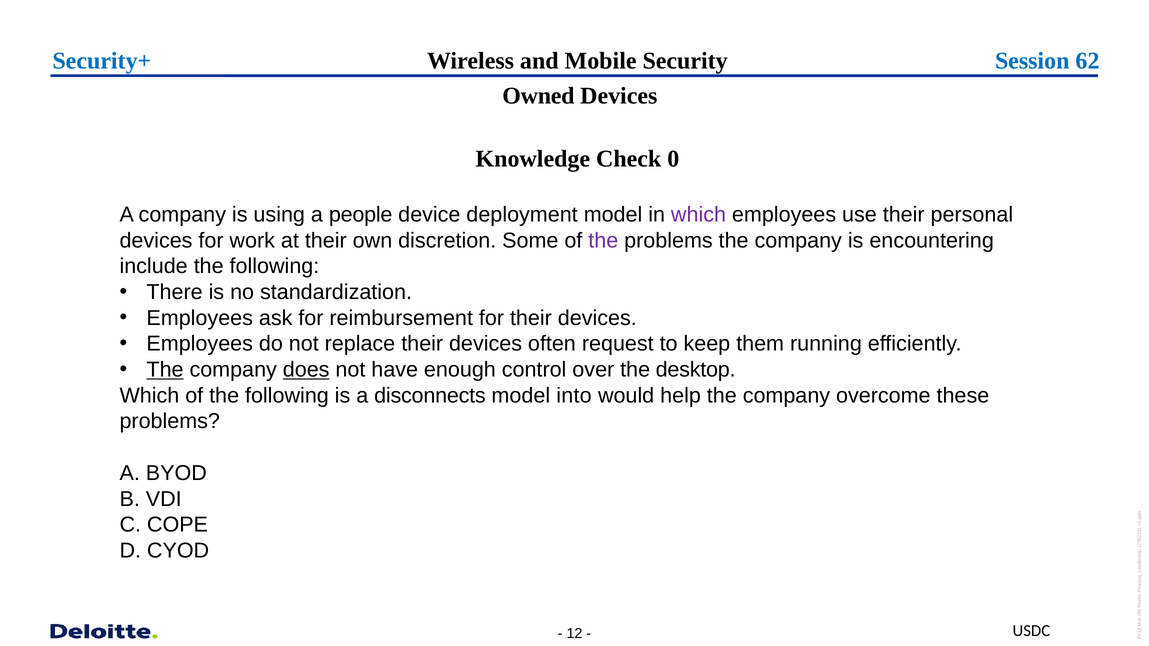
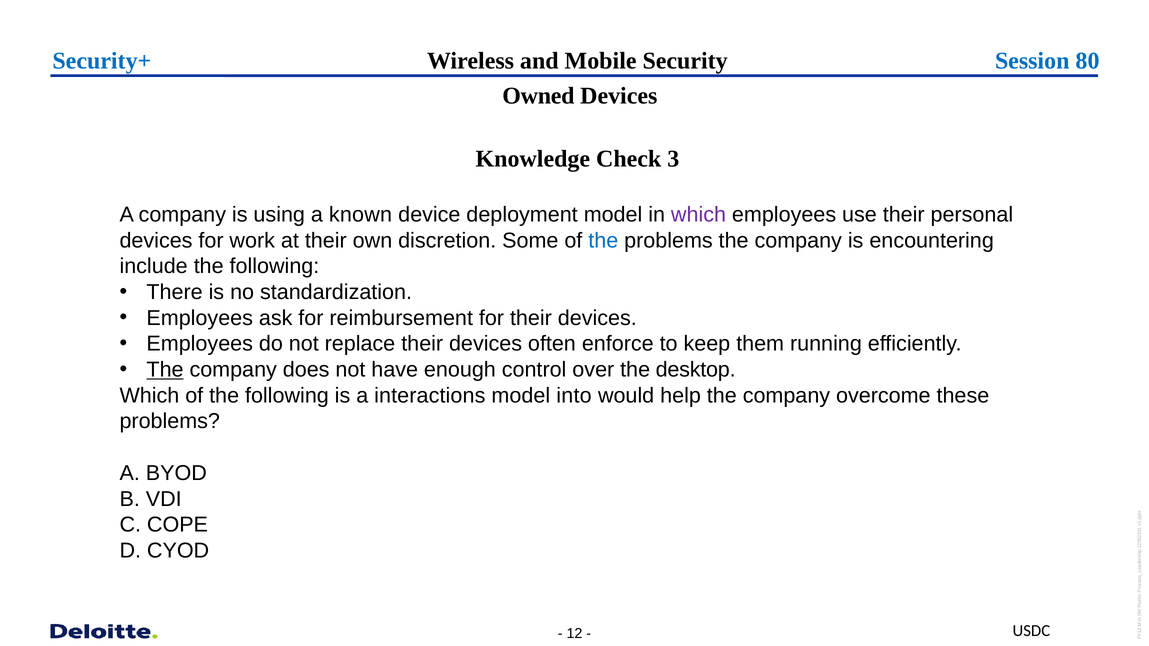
62: 62 -> 80
Check 0: 0 -> 3
people: people -> known
the at (603, 241) colour: purple -> blue
request: request -> enforce
does underline: present -> none
disconnects: disconnects -> interactions
